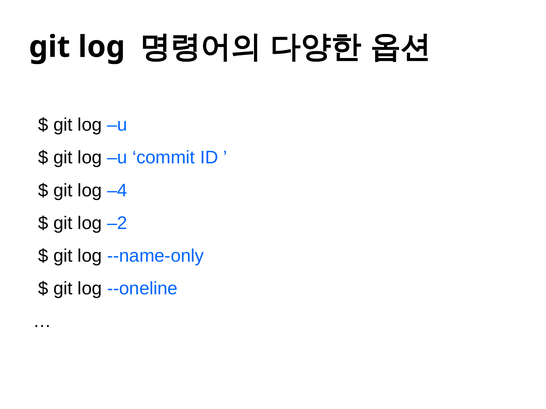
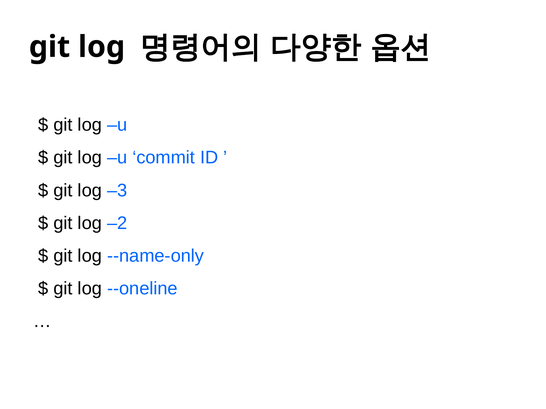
–4: –4 -> –3
